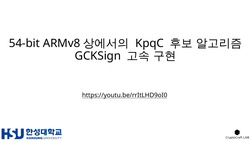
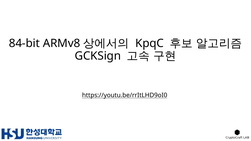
54-bit: 54-bit -> 84-bit
